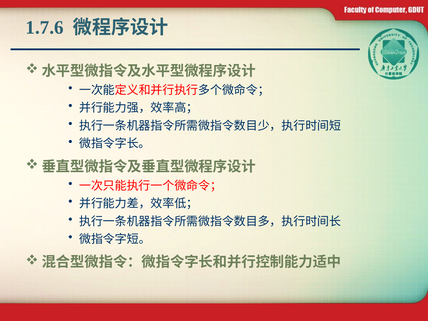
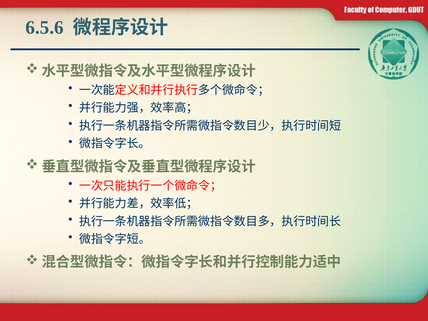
1.7.6: 1.7.6 -> 6.5.6
